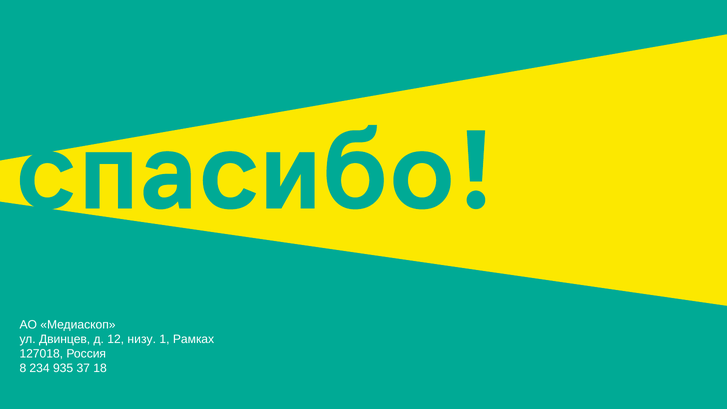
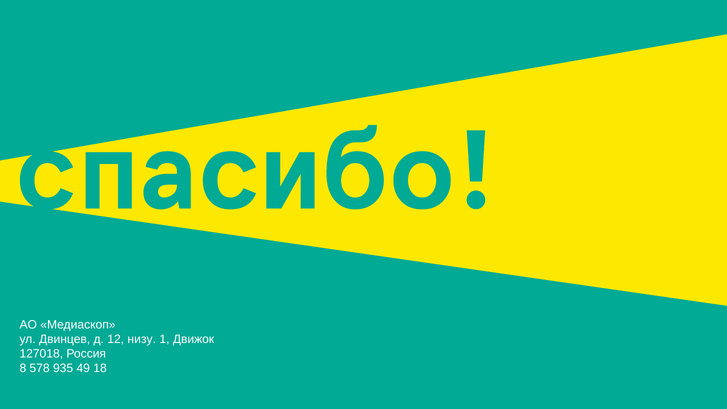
Рамках: Рамках -> Движок
234: 234 -> 578
37: 37 -> 49
